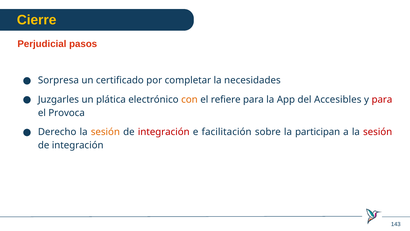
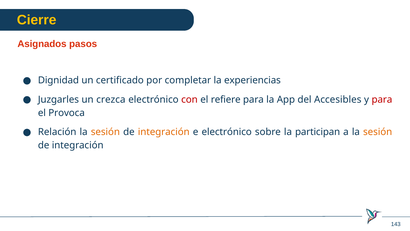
Perjudicial: Perjudicial -> Asignados
Sorpresa: Sorpresa -> Dignidad
necesidades: necesidades -> experiencias
plática: plática -> crezca
con colour: orange -> red
Derecho: Derecho -> Relación
integración at (164, 132) colour: red -> orange
e facilitación: facilitación -> electrónico
sesión at (378, 132) colour: red -> orange
